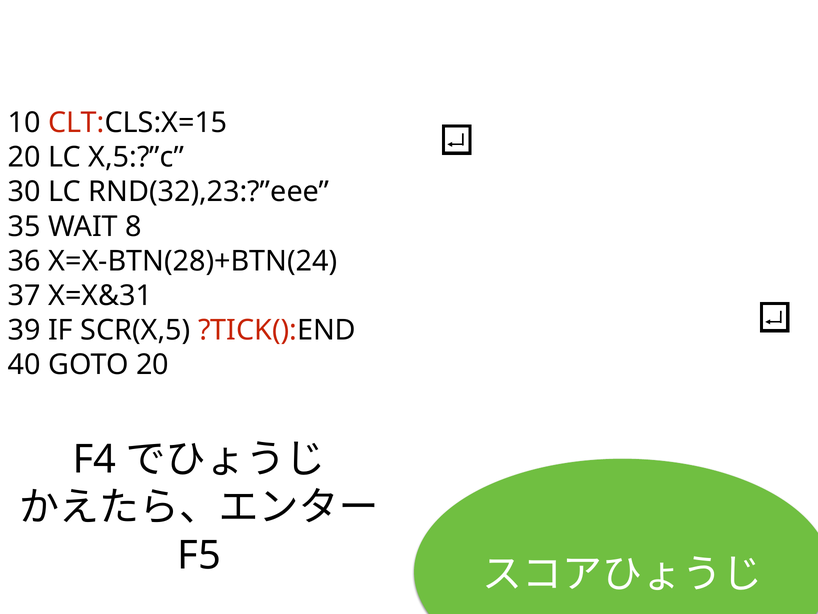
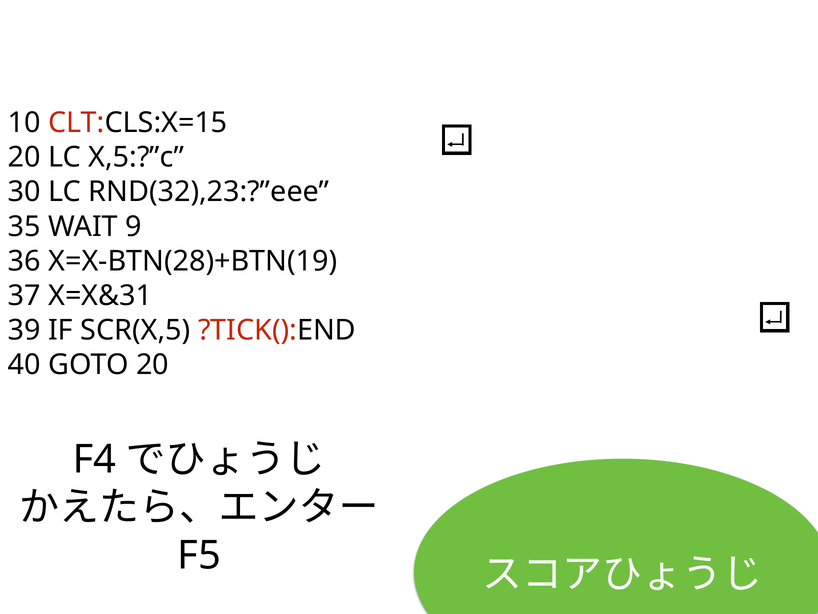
8: 8 -> 9
X=X-BTN(28)+BTN(24: X=X-BTN(28)+BTN(24 -> X=X-BTN(28)+BTN(19
